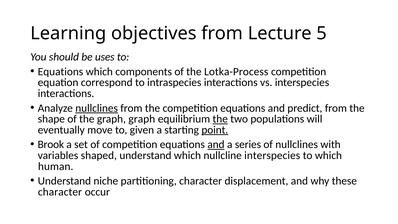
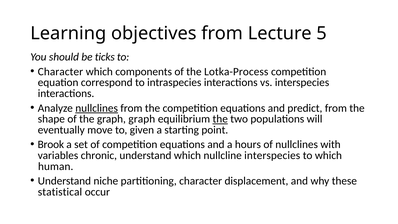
uses: uses -> ticks
Equations at (60, 72): Equations -> Character
point underline: present -> none
and at (216, 144) underline: present -> none
series: series -> hours
shaped: shaped -> chronic
character at (60, 192): character -> statistical
